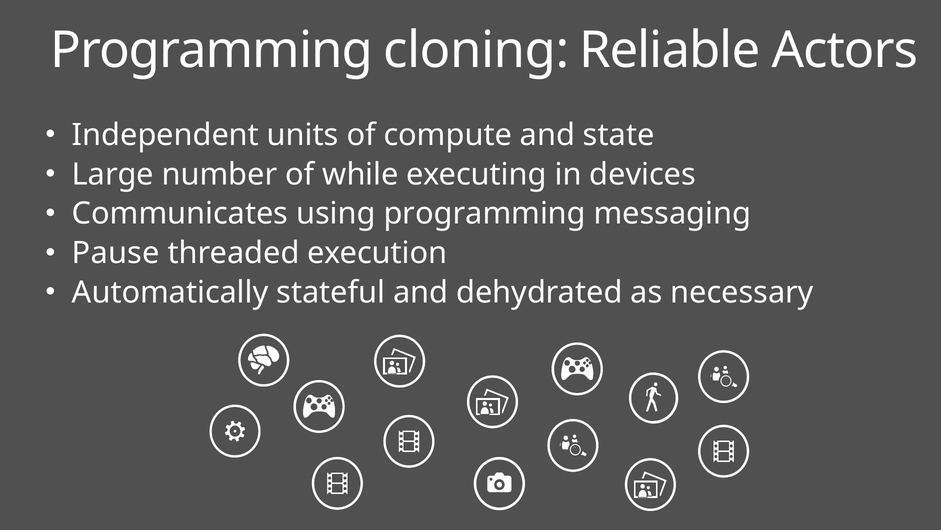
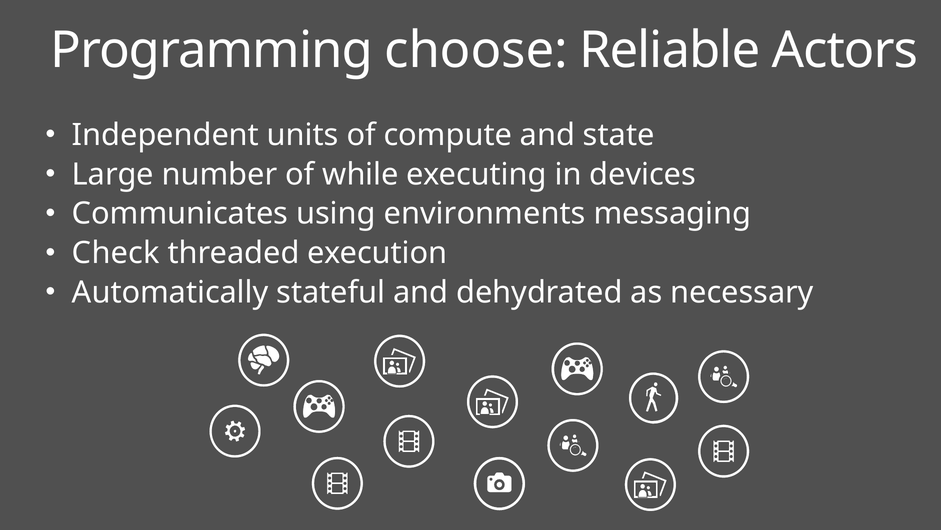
cloning: cloning -> choose
using programming: programming -> environments
Pause: Pause -> Check
